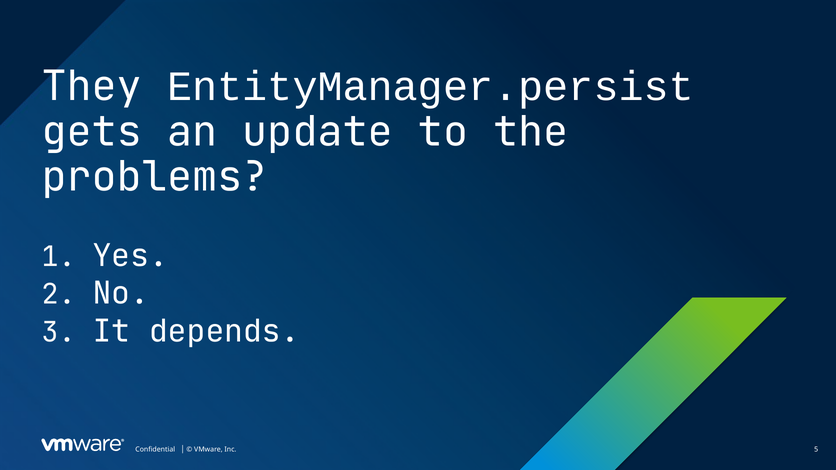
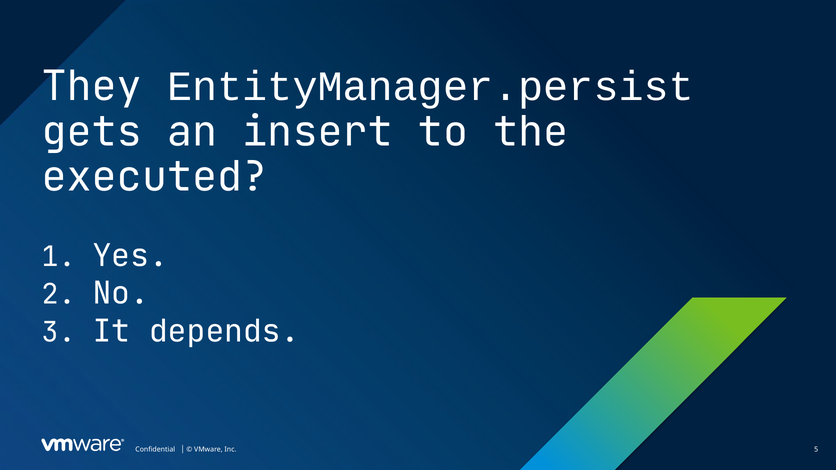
update: update -> insert
problems: problems -> executed
